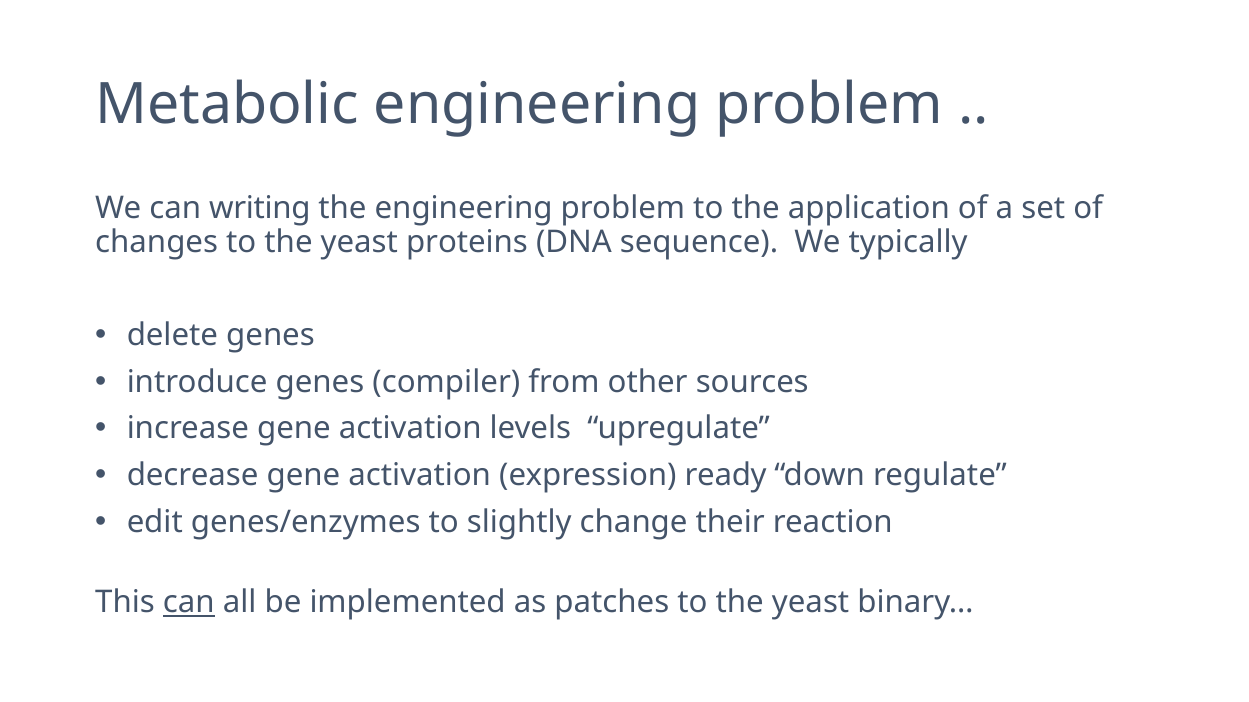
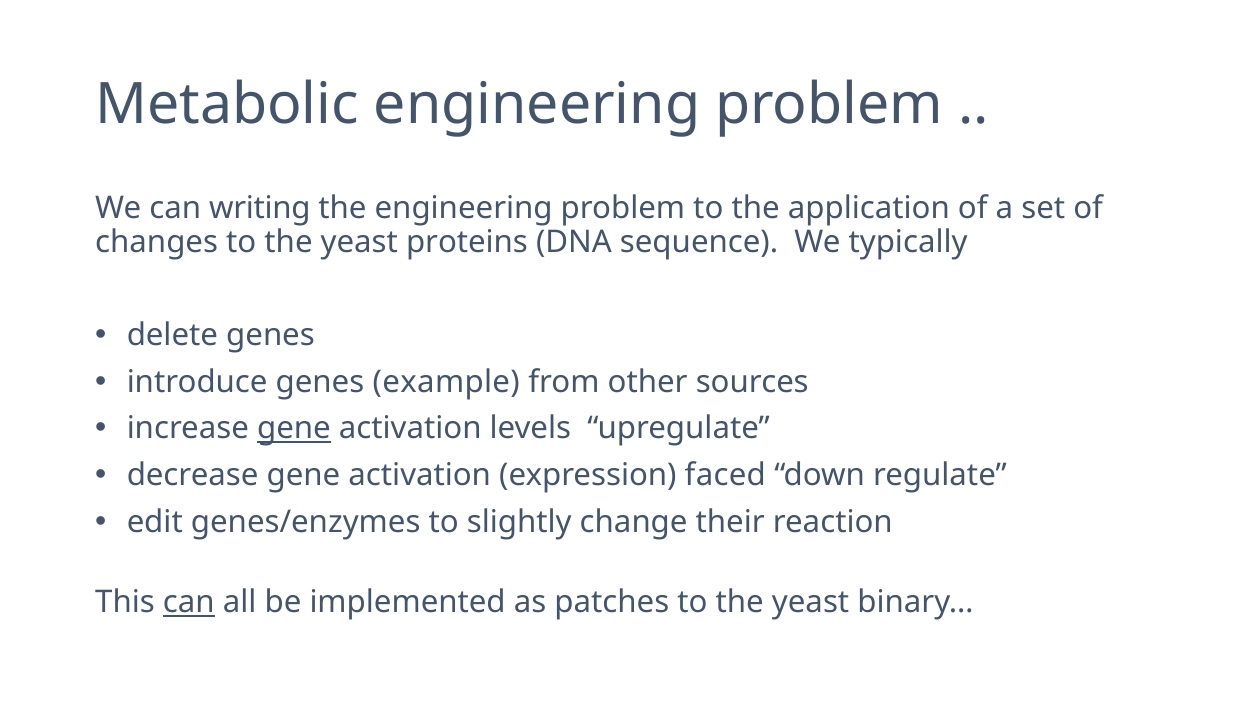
compiler: compiler -> example
gene at (294, 429) underline: none -> present
ready: ready -> faced
